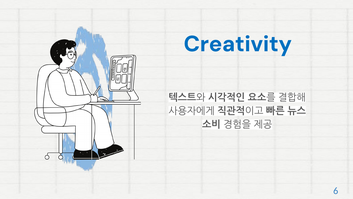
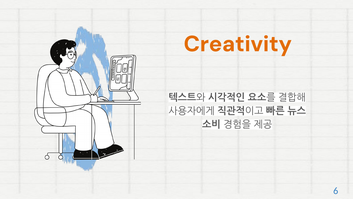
Creativity colour: blue -> orange
